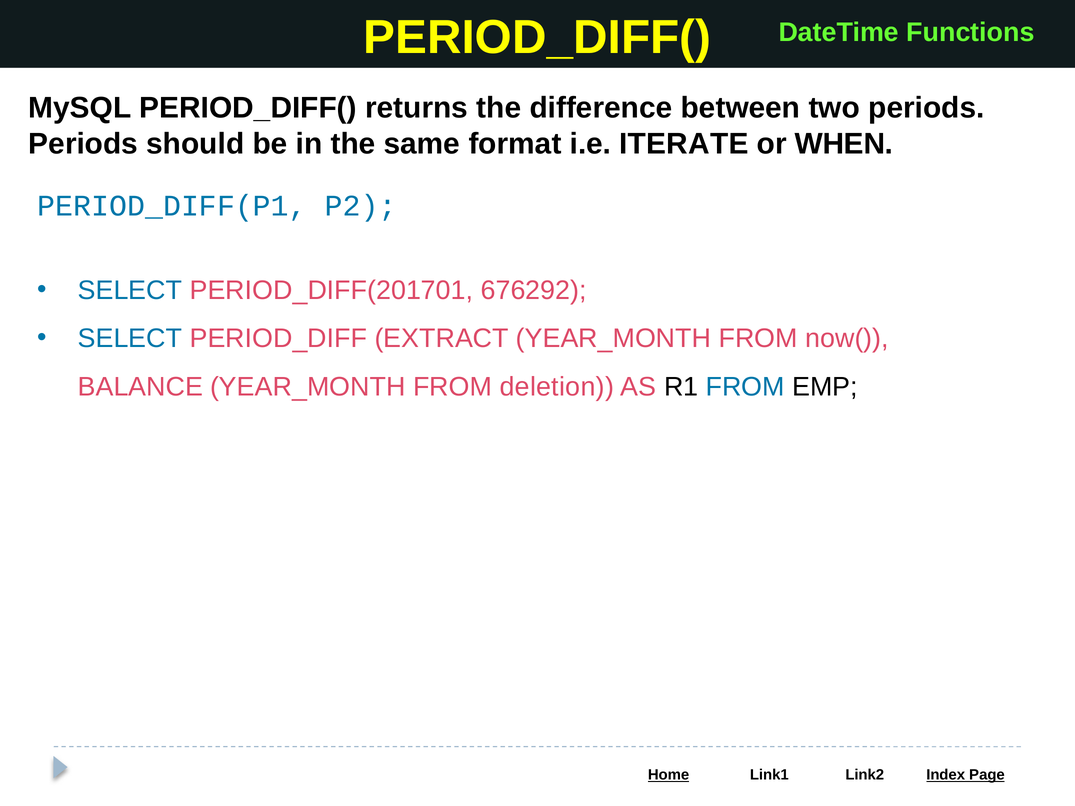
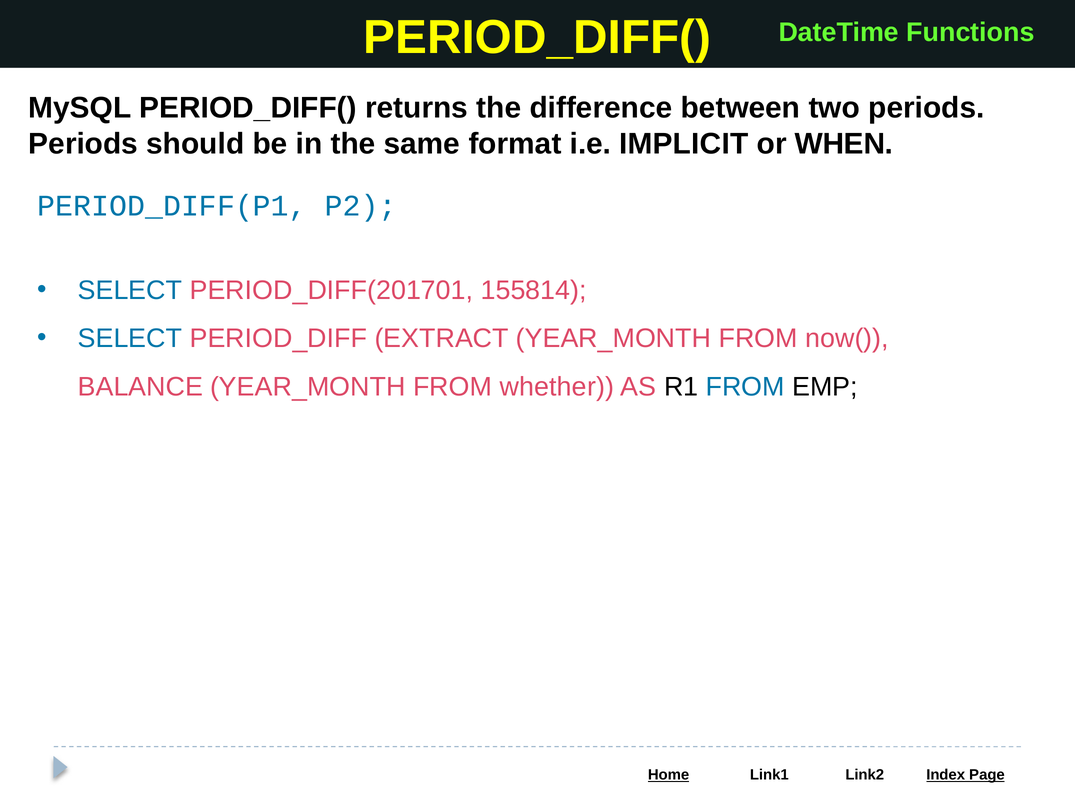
ITERATE: ITERATE -> IMPLICIT
676292: 676292 -> 155814
deletion: deletion -> whether
